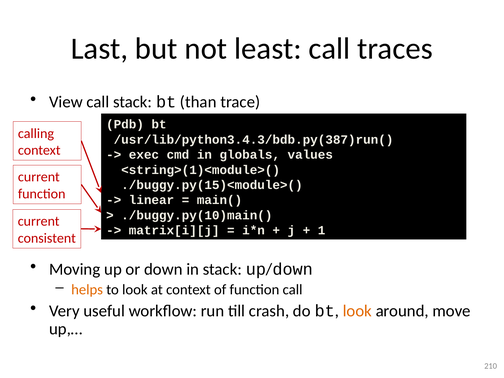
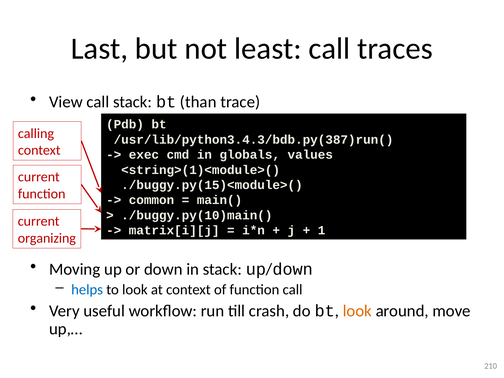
linear: linear -> common
consistent: consistent -> organizing
helps colour: orange -> blue
